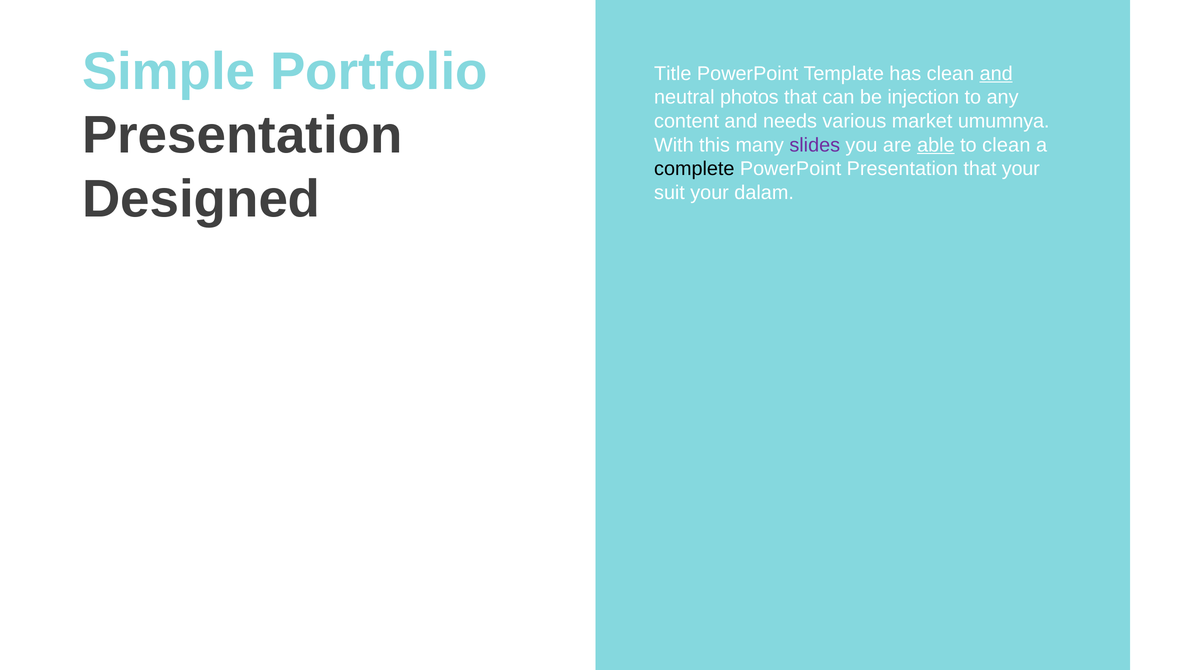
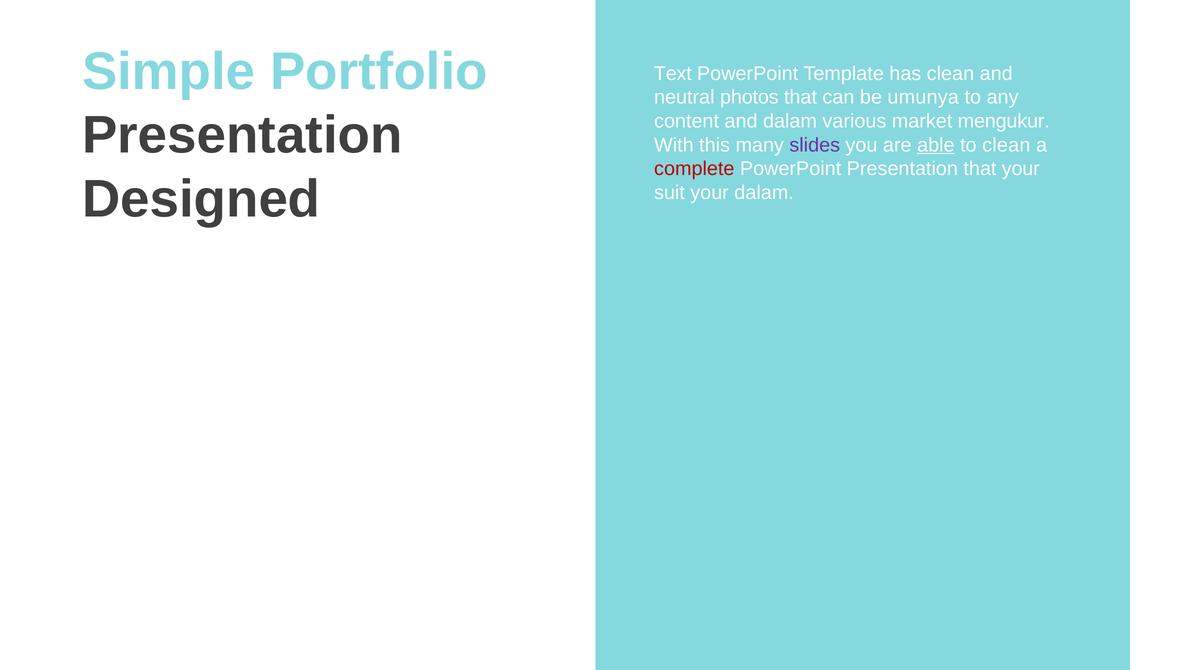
Title: Title -> Text
and at (996, 74) underline: present -> none
injection: injection -> umunya
and needs: needs -> dalam
umumnya: umumnya -> mengukur
complete colour: black -> red
